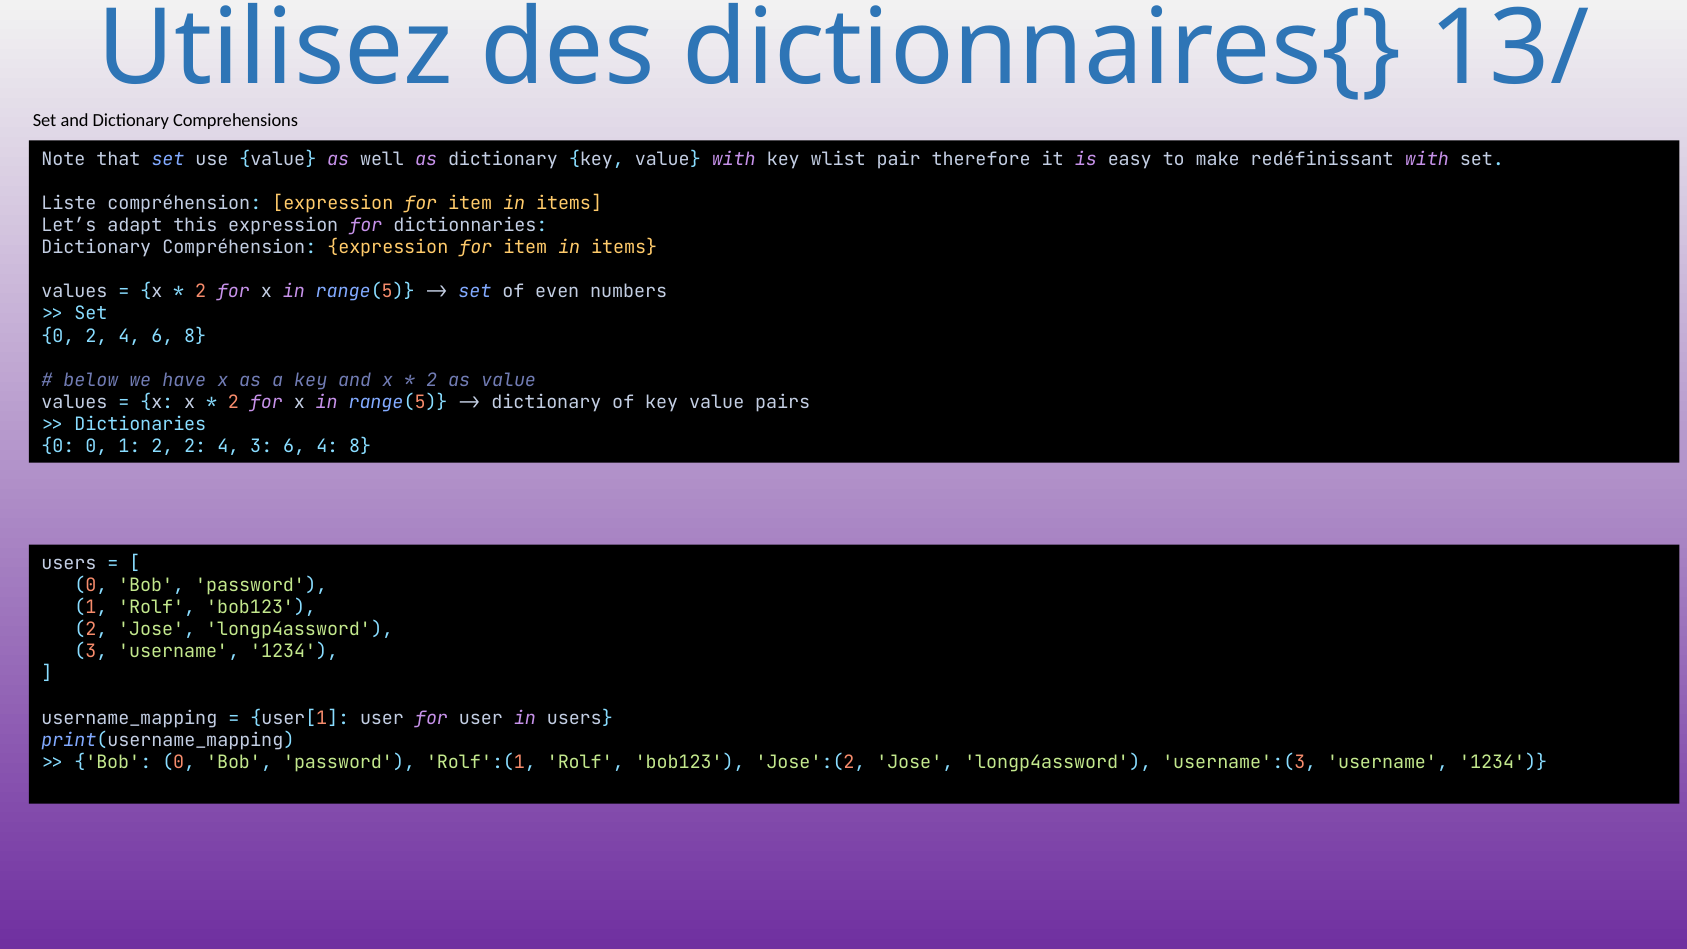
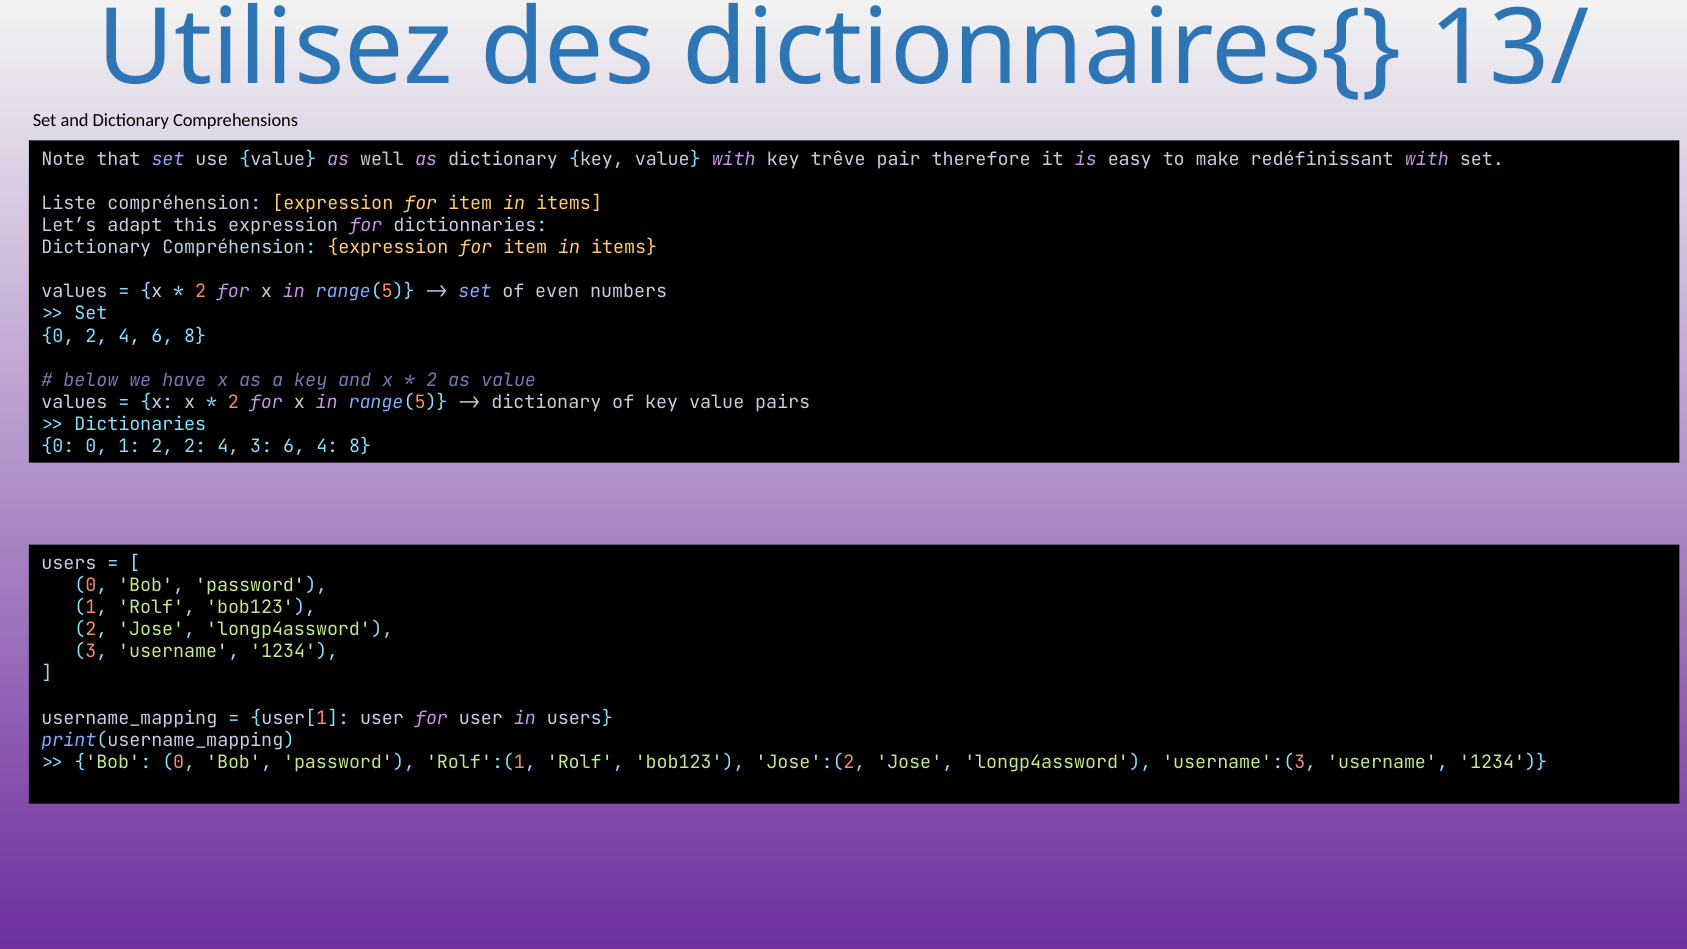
wlist: wlist -> trêve
